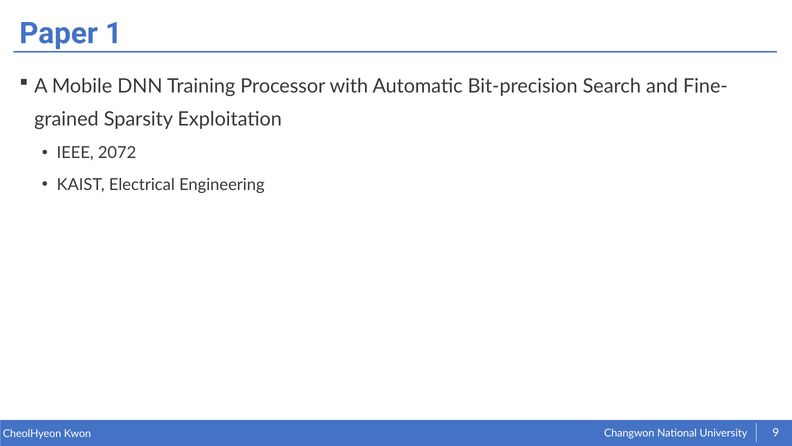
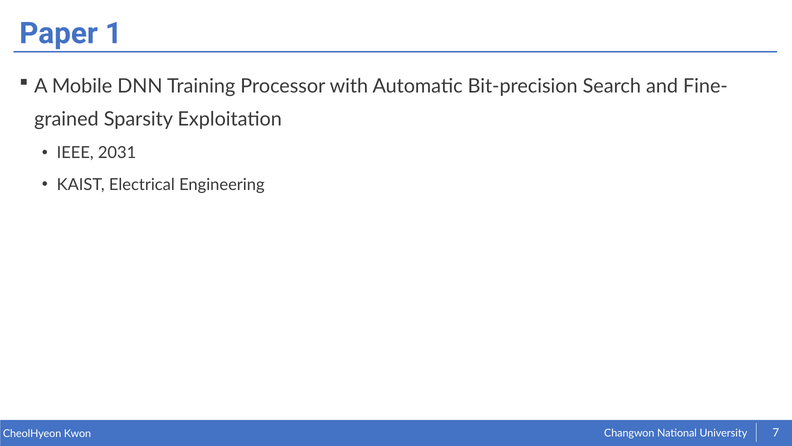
2072: 2072 -> 2031
9: 9 -> 7
